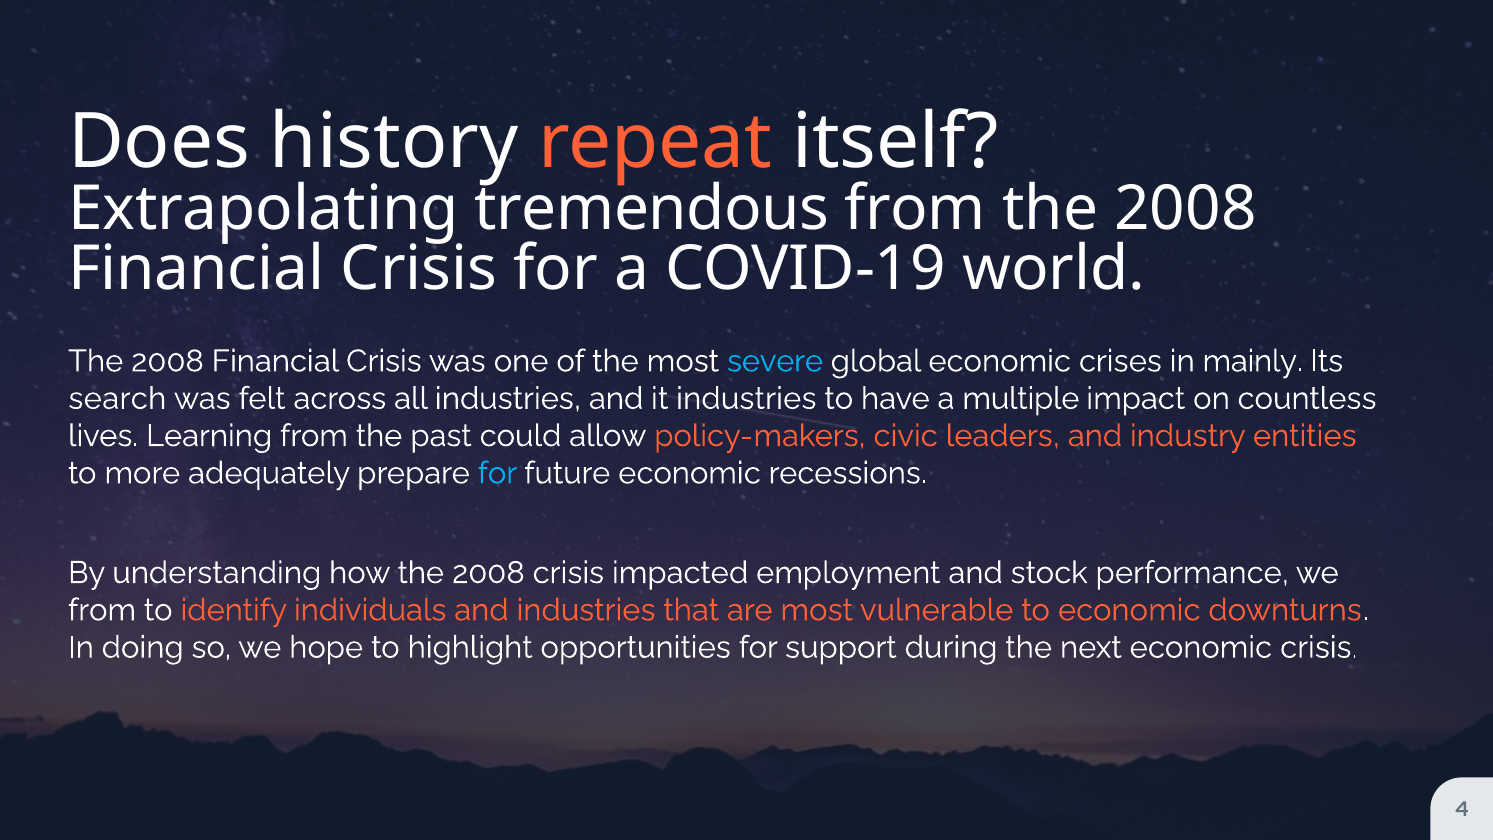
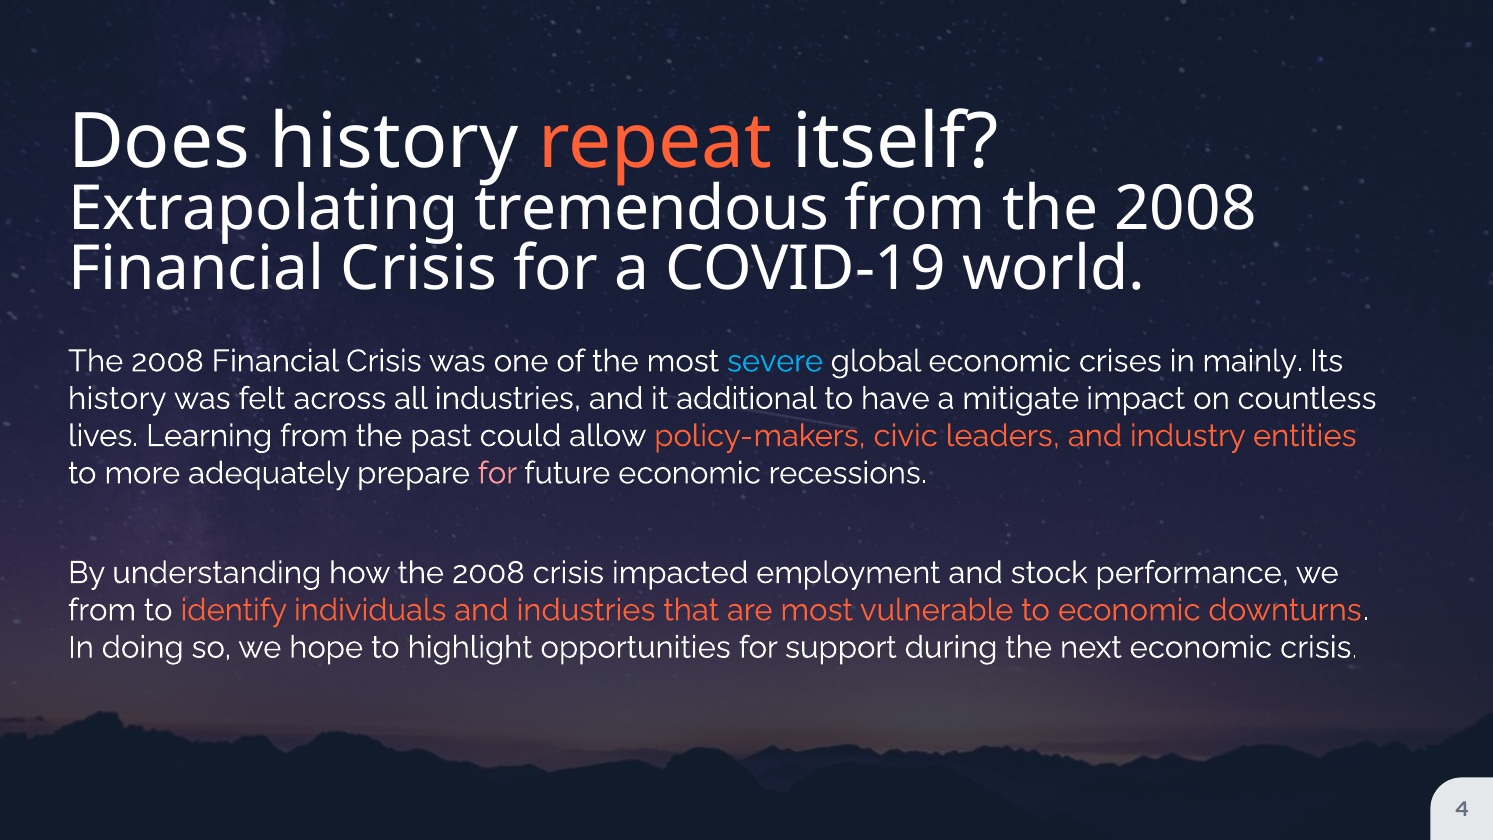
search at (117, 398): search -> history
it industries: industries -> additional
multiple: multiple -> mitigate
for at (497, 473) colour: light blue -> pink
